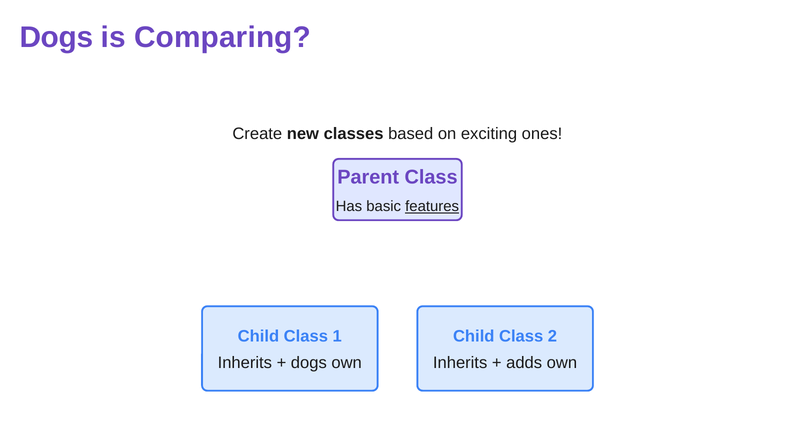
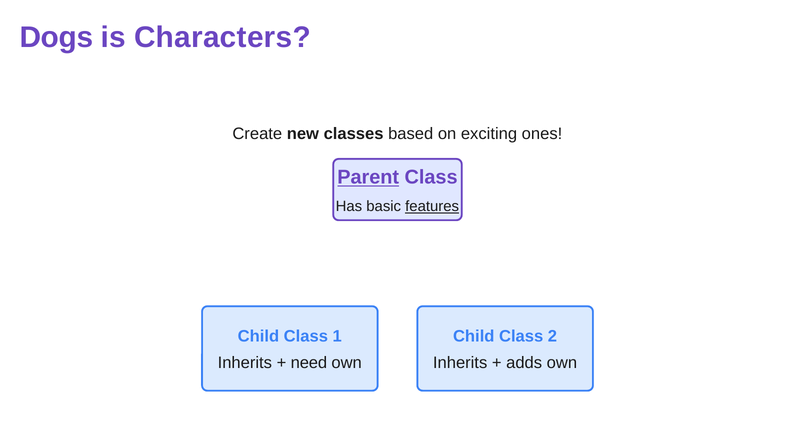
Comparing: Comparing -> Characters
Parent underline: none -> present
dogs at (309, 363): dogs -> need
